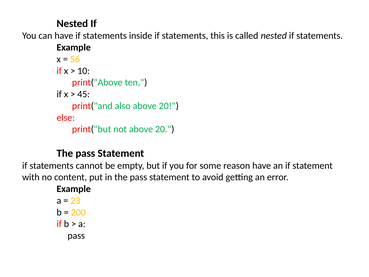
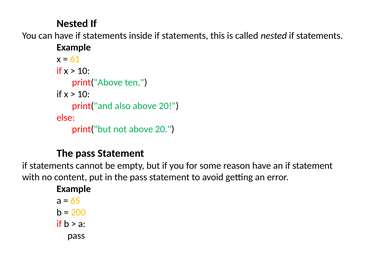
56: 56 -> 61
45 at (84, 94): 45 -> 10
23: 23 -> 65
